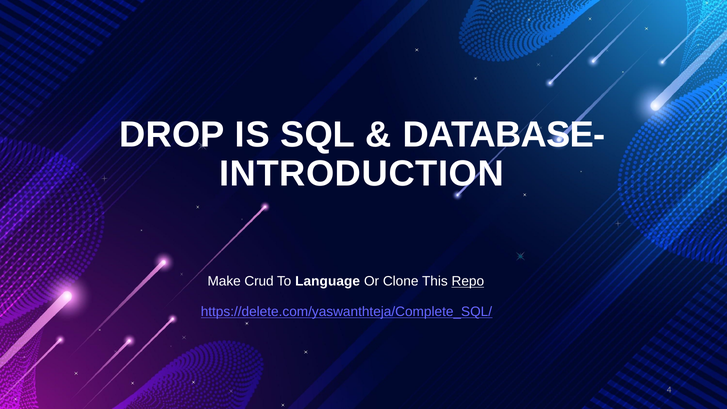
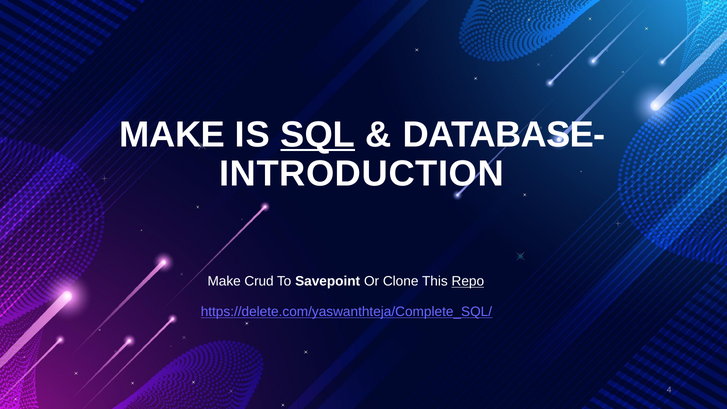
DROP at (172, 134): DROP -> MAKE
SQL underline: none -> present
Language: Language -> Savepoint
